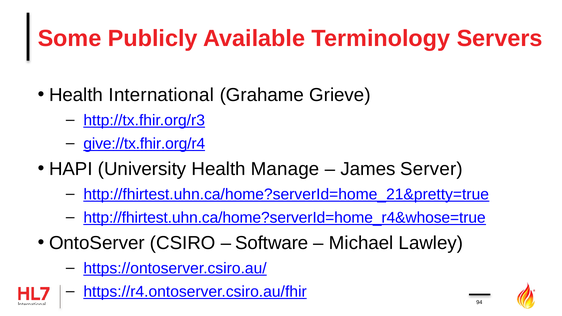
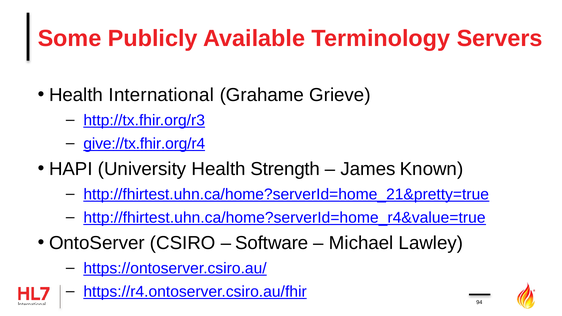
Manage: Manage -> Strength
Server: Server -> Known
http://fhirtest.uhn.ca/home?serverId=home_r4&whose=true: http://fhirtest.uhn.ca/home?serverId=home_r4&whose=true -> http://fhirtest.uhn.ca/home?serverId=home_r4&value=true
